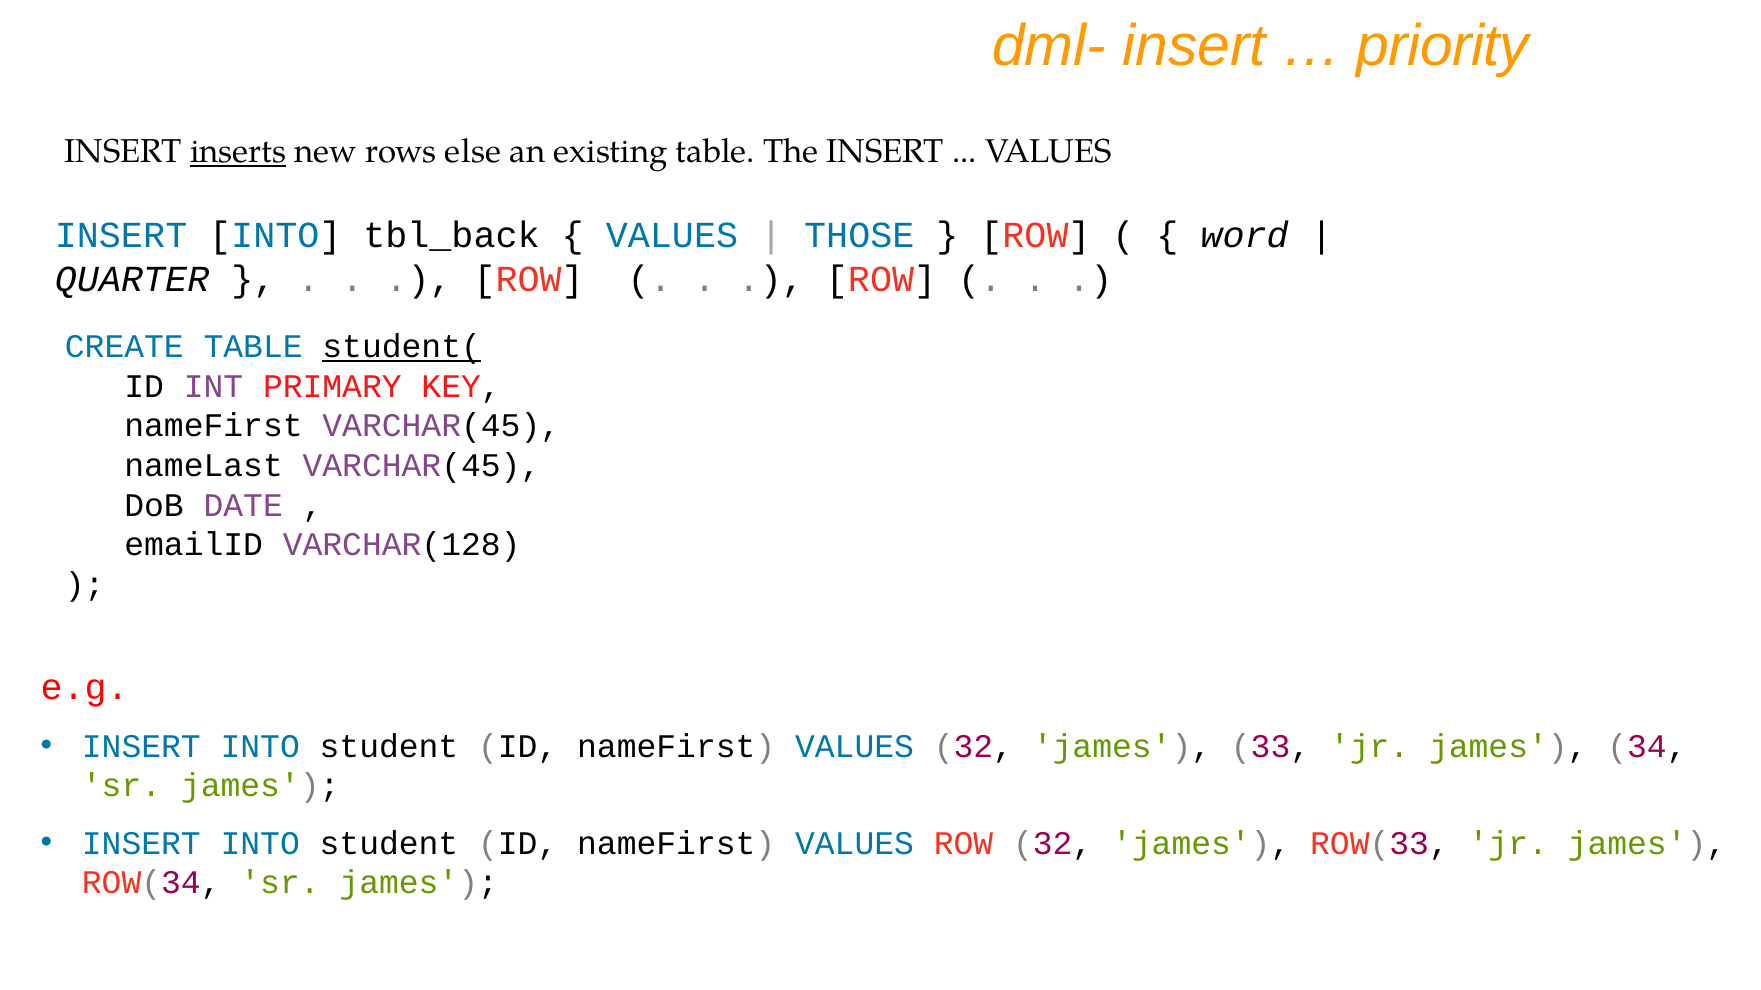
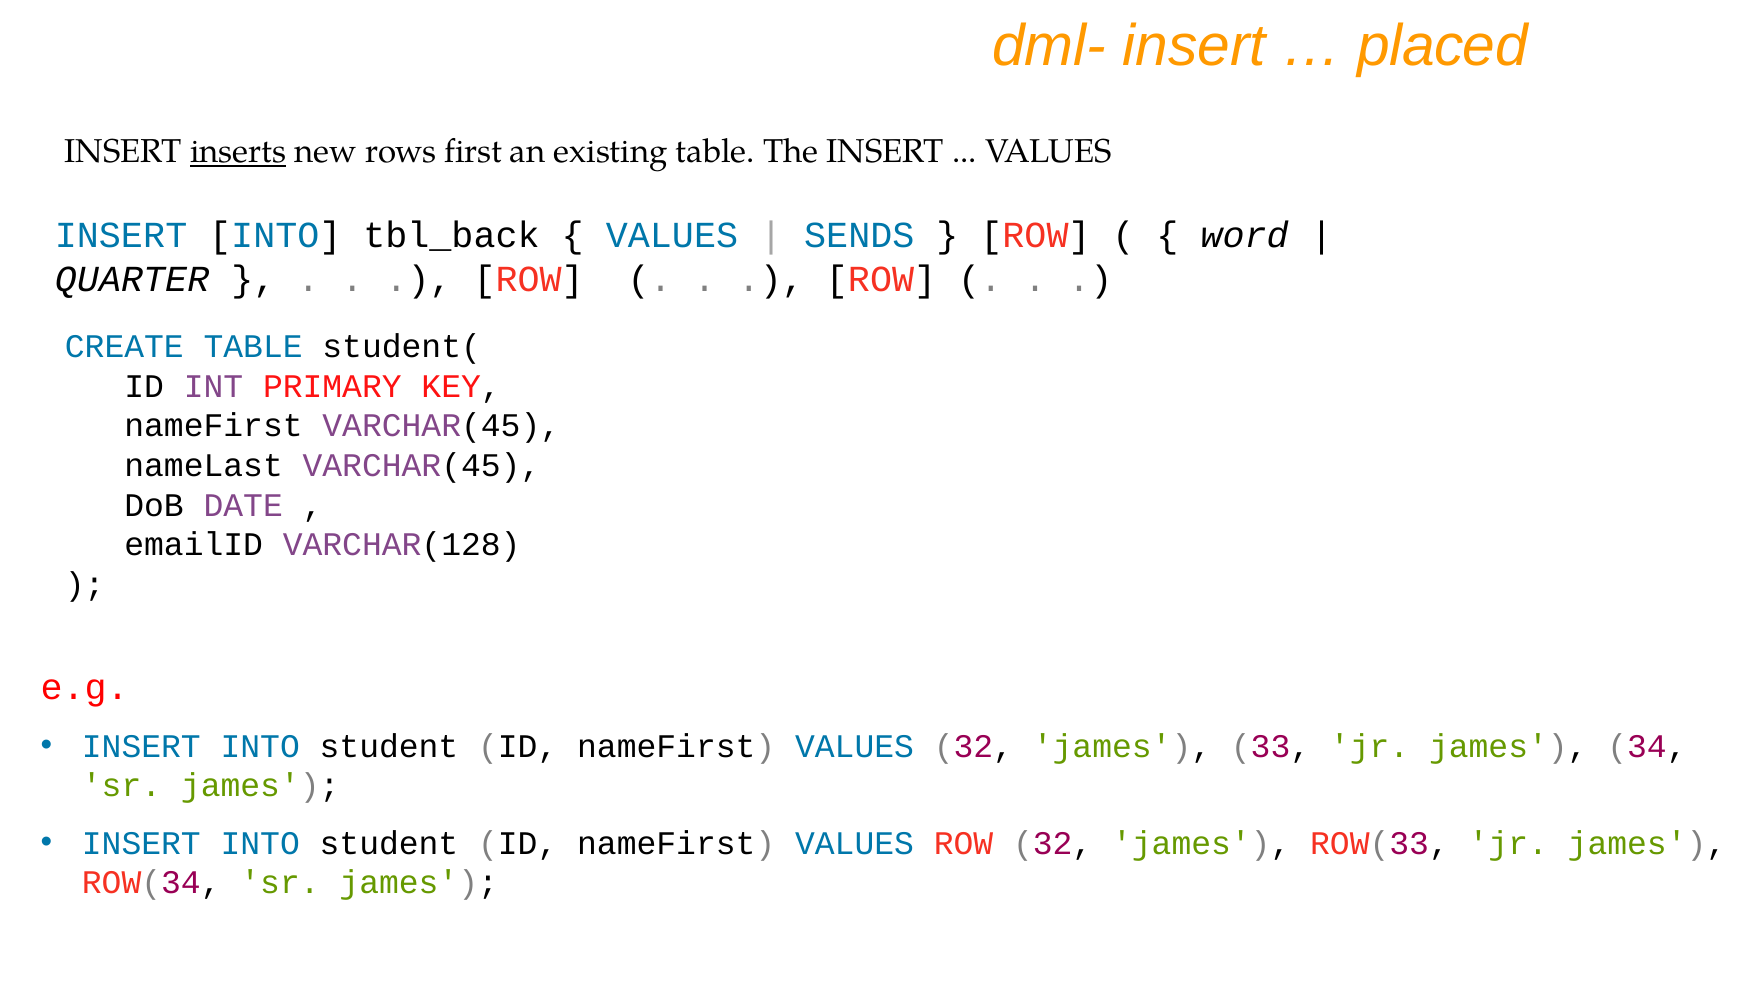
priority: priority -> placed
else: else -> first
THOSE: THOSE -> SENDS
student( underline: present -> none
